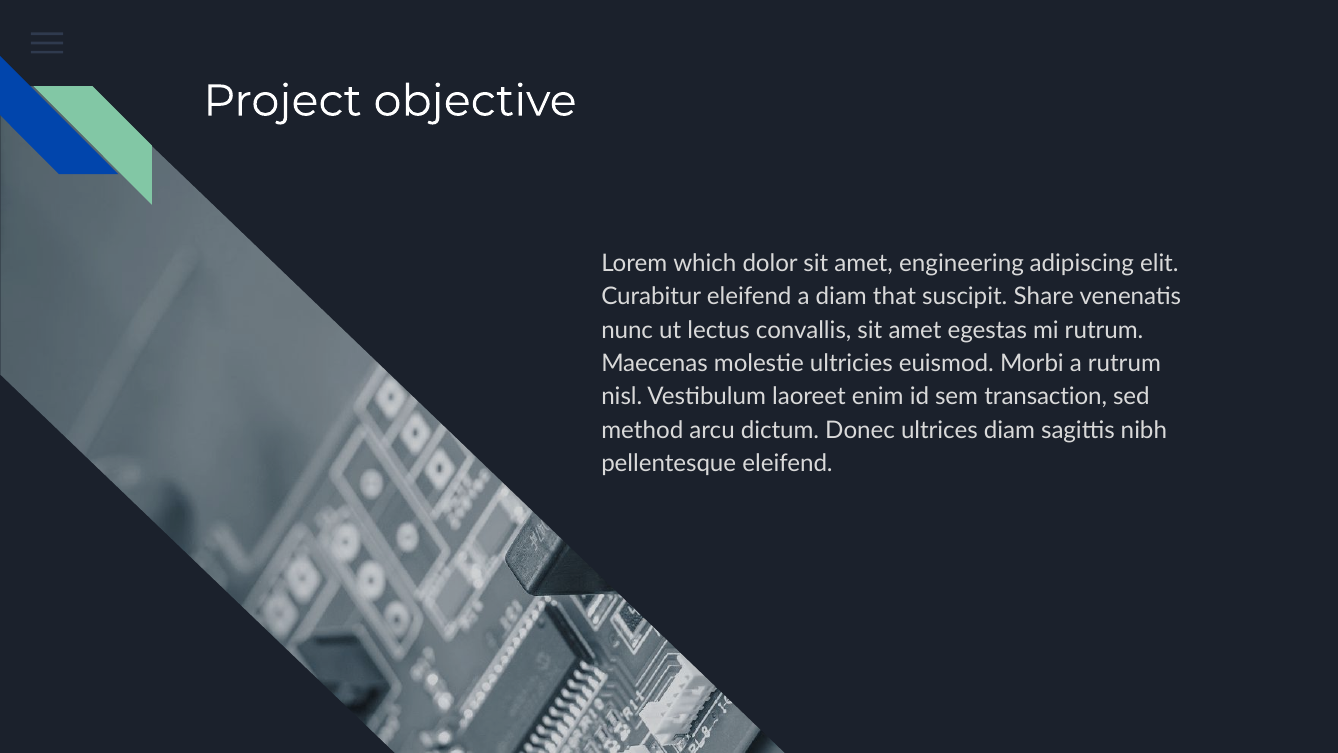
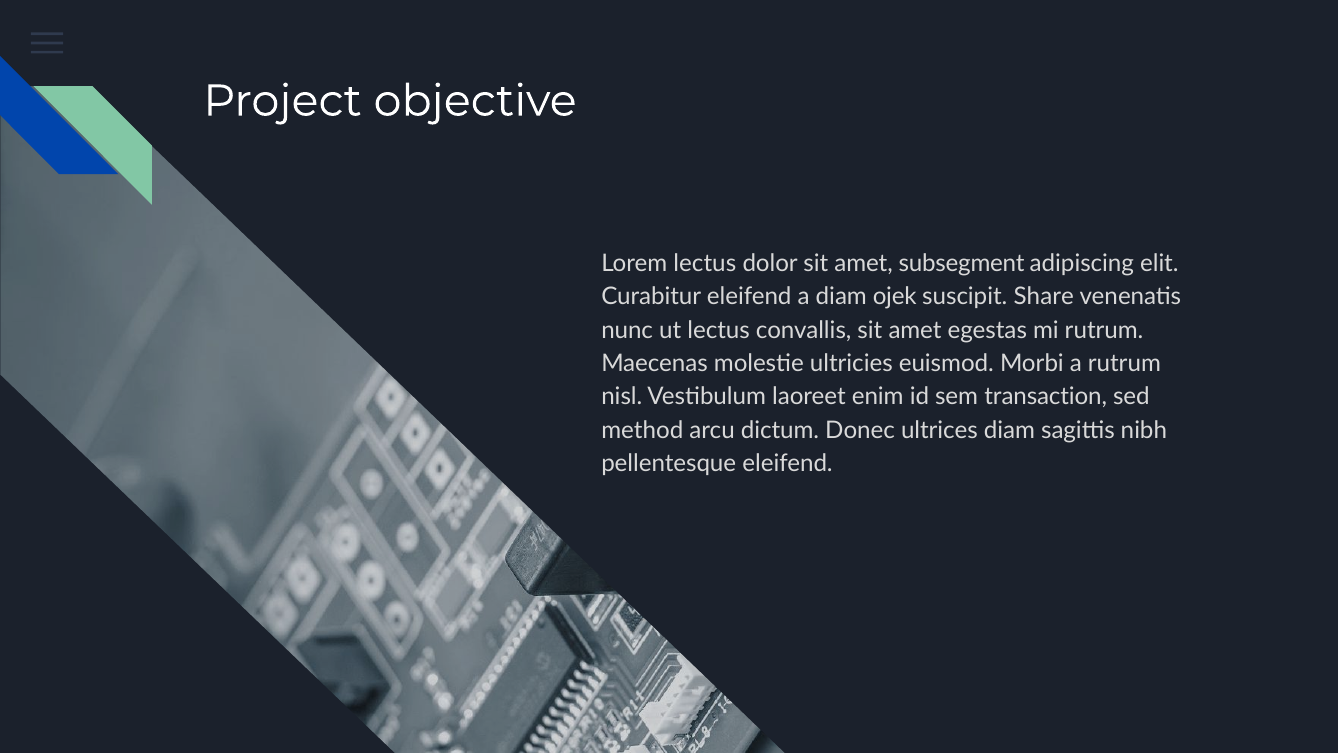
Lorem which: which -> lectus
engineering: engineering -> subsegment
that: that -> ojek
